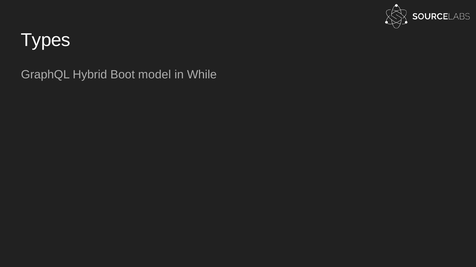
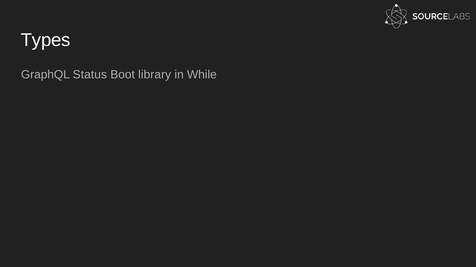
Hybrid: Hybrid -> Status
model: model -> library
